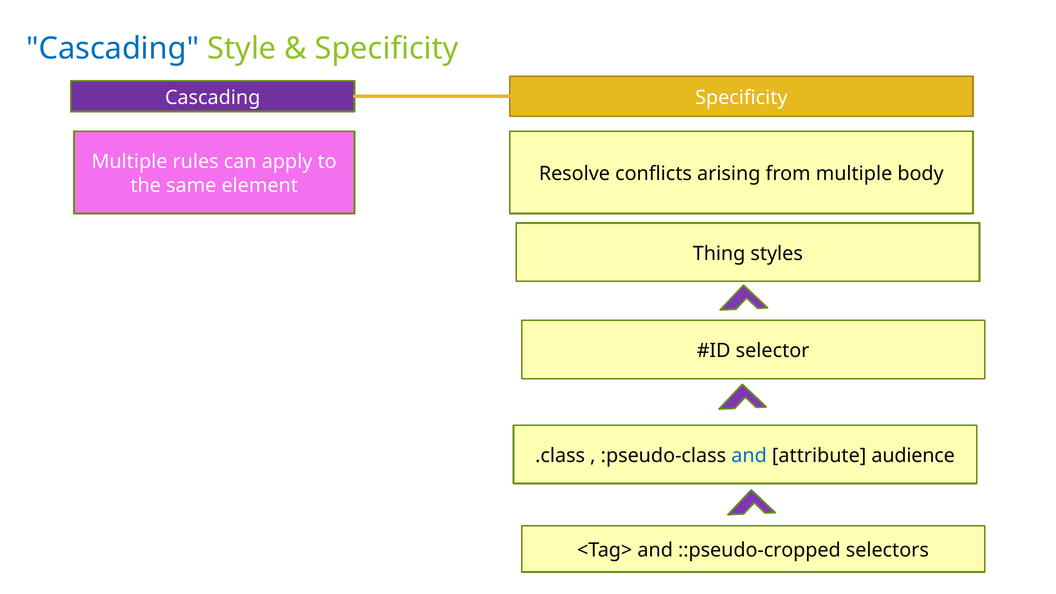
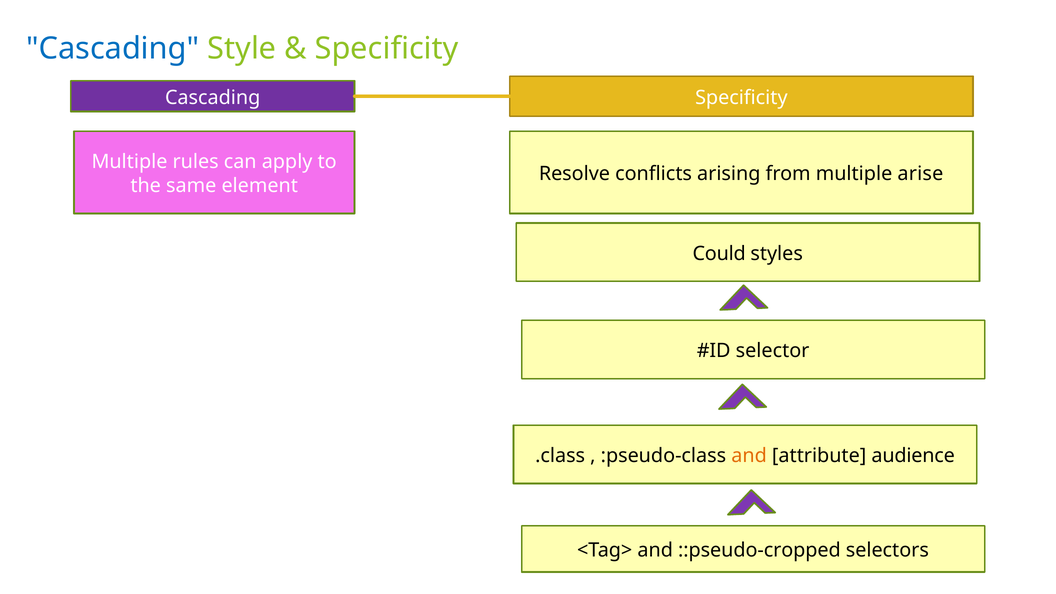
body: body -> arise
Thing: Thing -> Could
and at (749, 456) colour: blue -> orange
